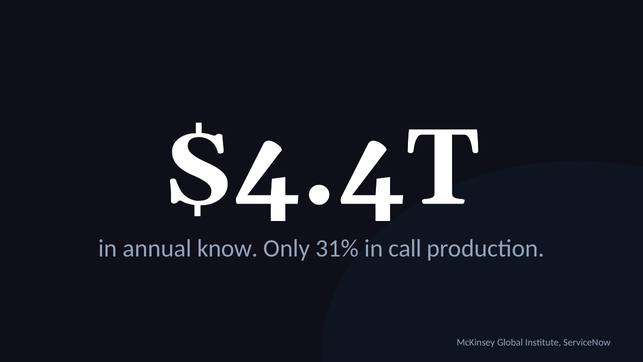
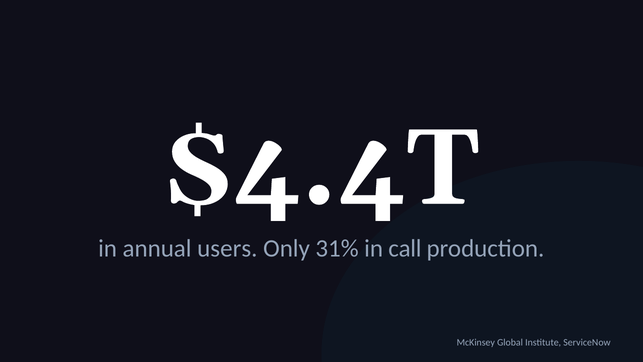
know: know -> users
